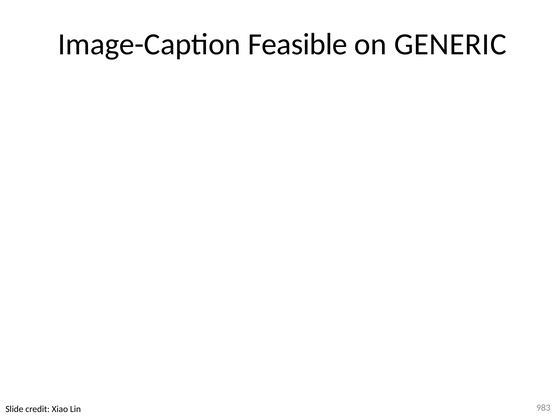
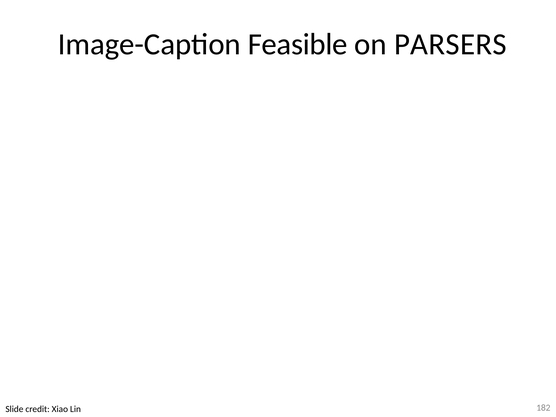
GENERIC: GENERIC -> PARSERS
983: 983 -> 182
